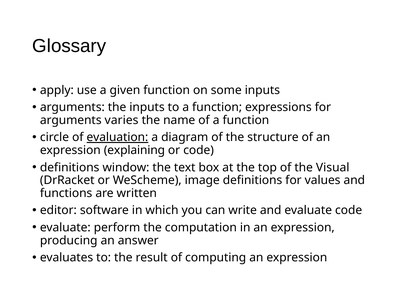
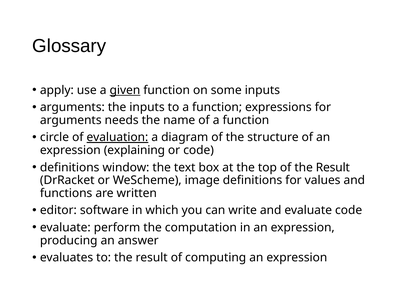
given underline: none -> present
varies: varies -> needs
of the Visual: Visual -> Result
